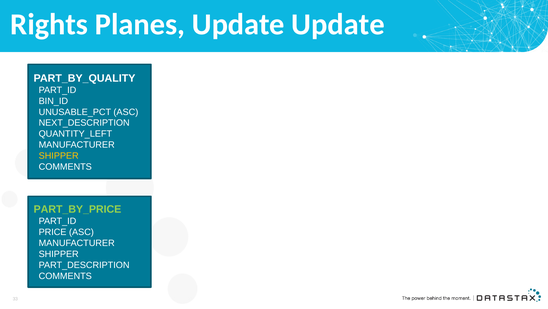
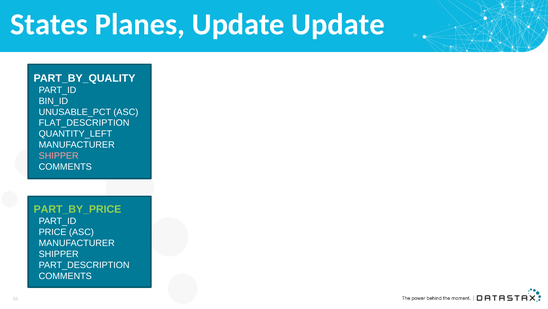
Rights: Rights -> States
NEXT_DESCRIPTION: NEXT_DESCRIPTION -> FLAT_DESCRIPTION
SHIPPER at (59, 156) colour: yellow -> pink
